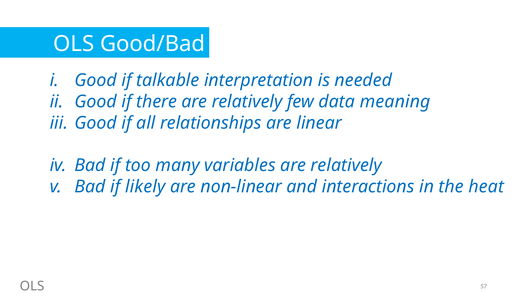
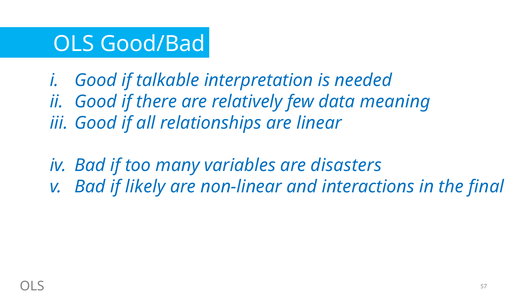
variables are relatively: relatively -> disasters
heat: heat -> final
